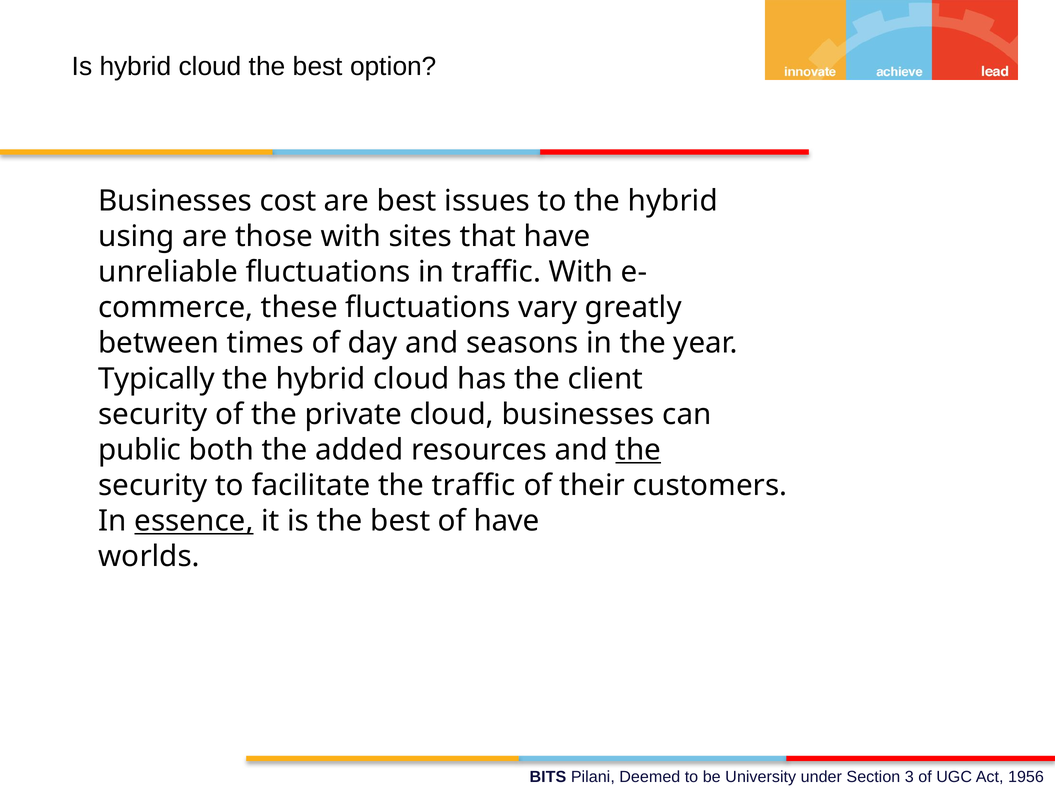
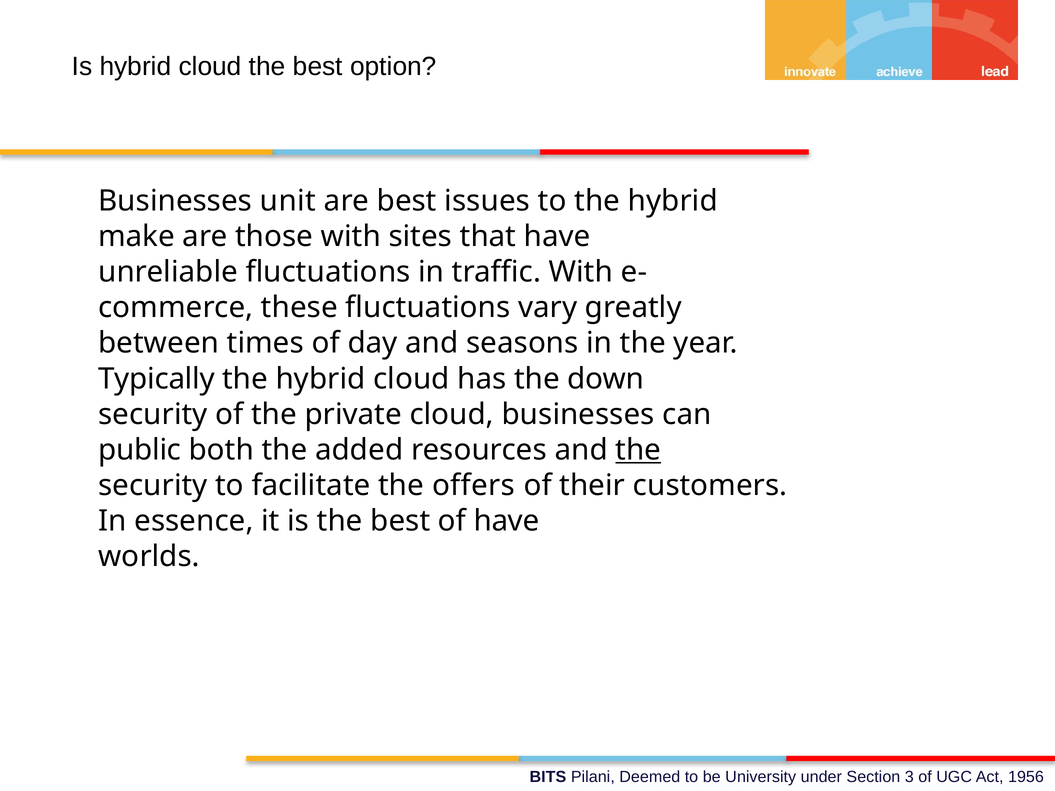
cost: cost -> unit
using: using -> make
client: client -> down
the traffic: traffic -> offers
essence underline: present -> none
